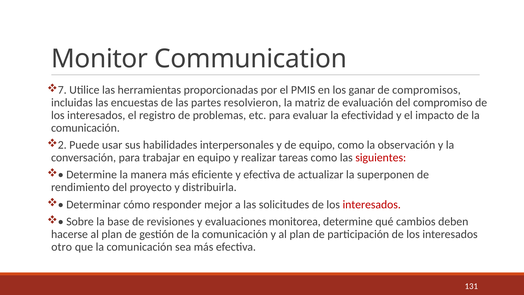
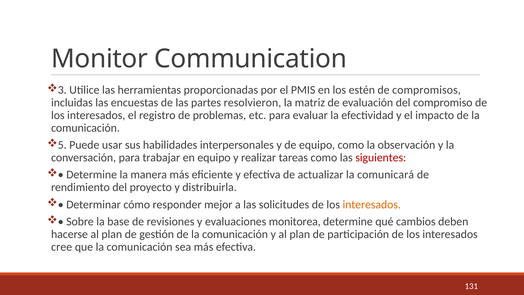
7: 7 -> 3
ganar: ganar -> estén
2: 2 -> 5
superponen: superponen -> comunicará
interesados at (372, 204) colour: red -> orange
otro: otro -> cree
